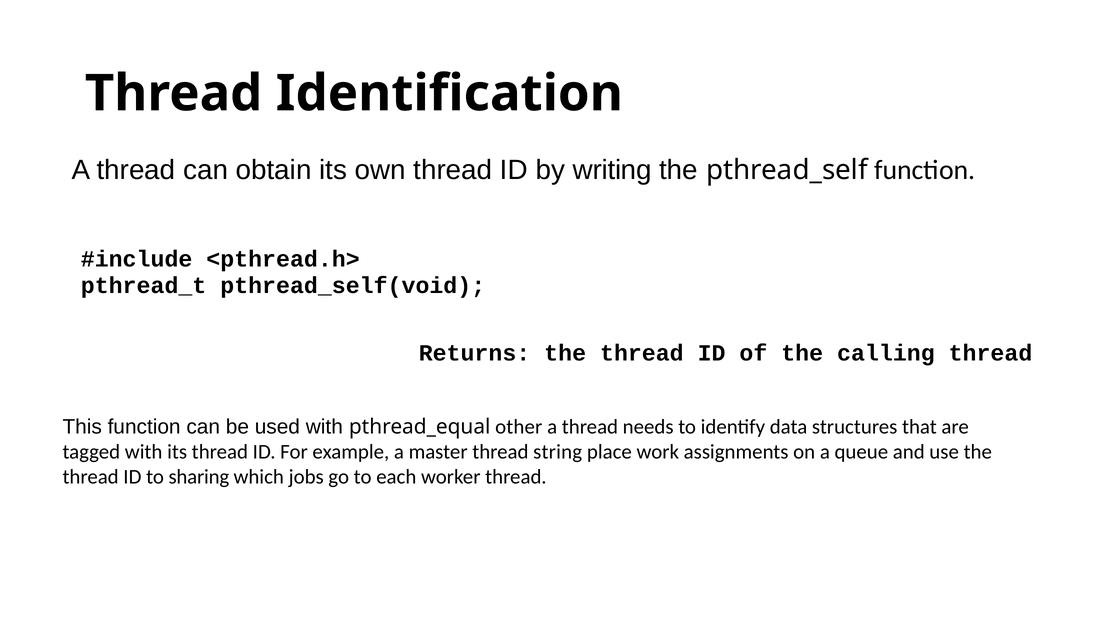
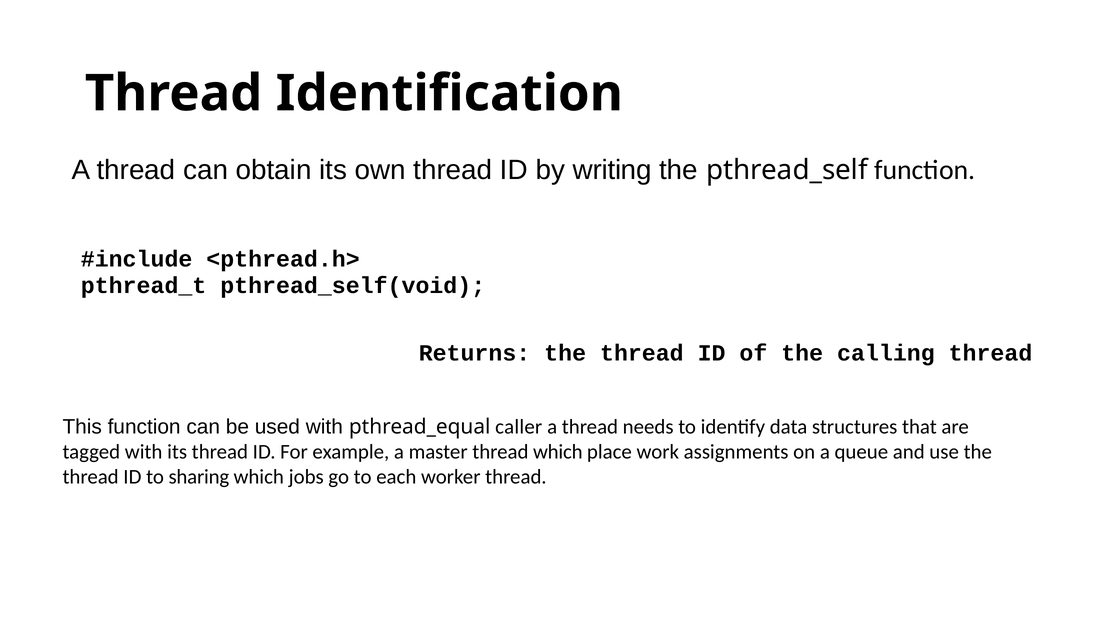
other: other -> caller
thread string: string -> which
